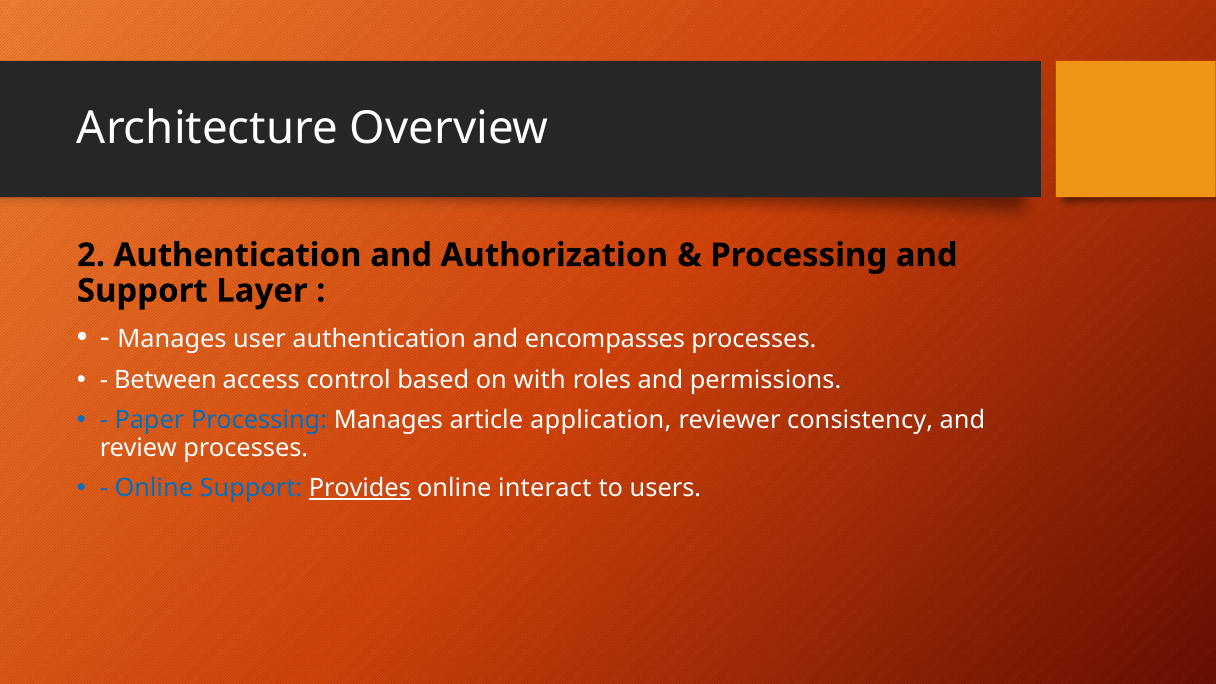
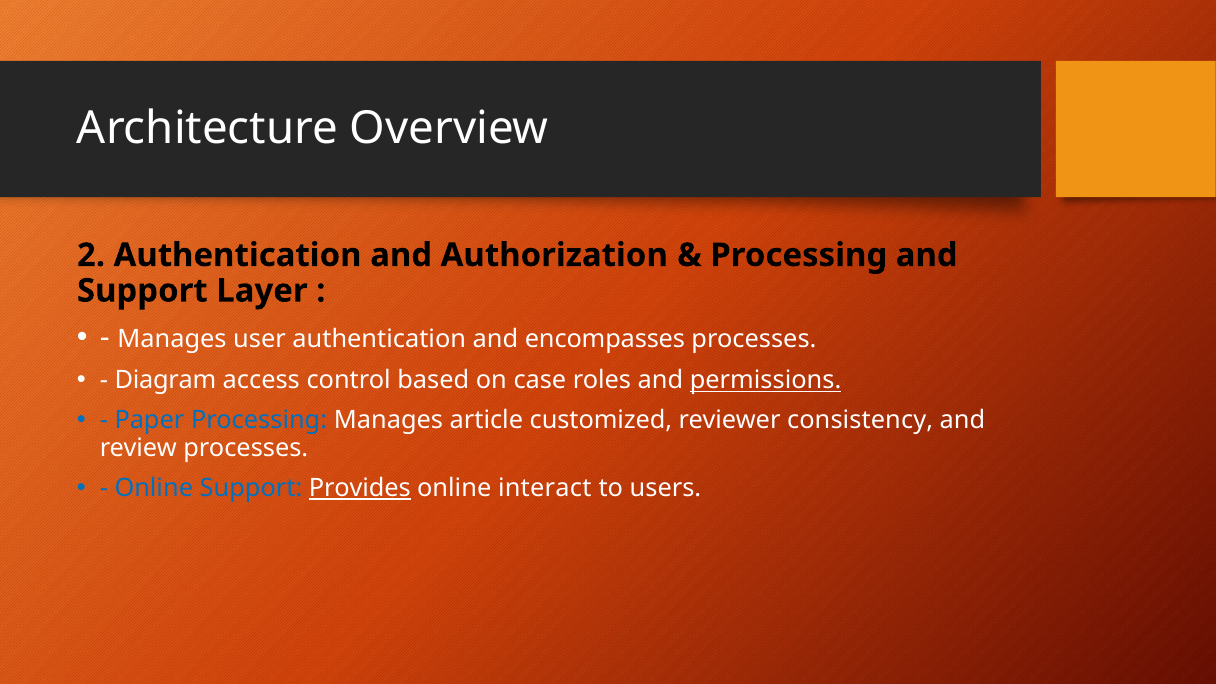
Between: Between -> Diagram
with: with -> case
permissions underline: none -> present
application: application -> customized
